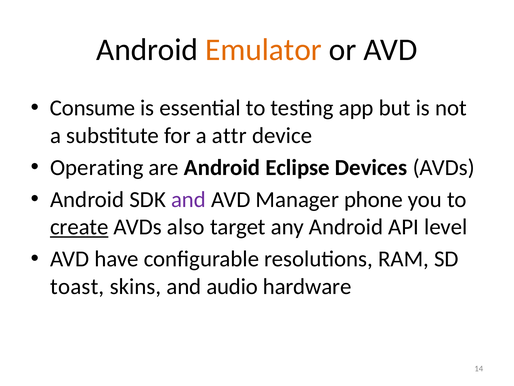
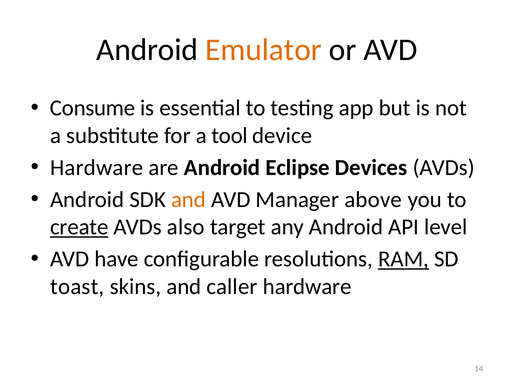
attr: attr -> tool
Operating at (97, 167): Operating -> Hardware
and at (188, 199) colour: purple -> orange
phone: phone -> above
RAM underline: none -> present
audio: audio -> caller
